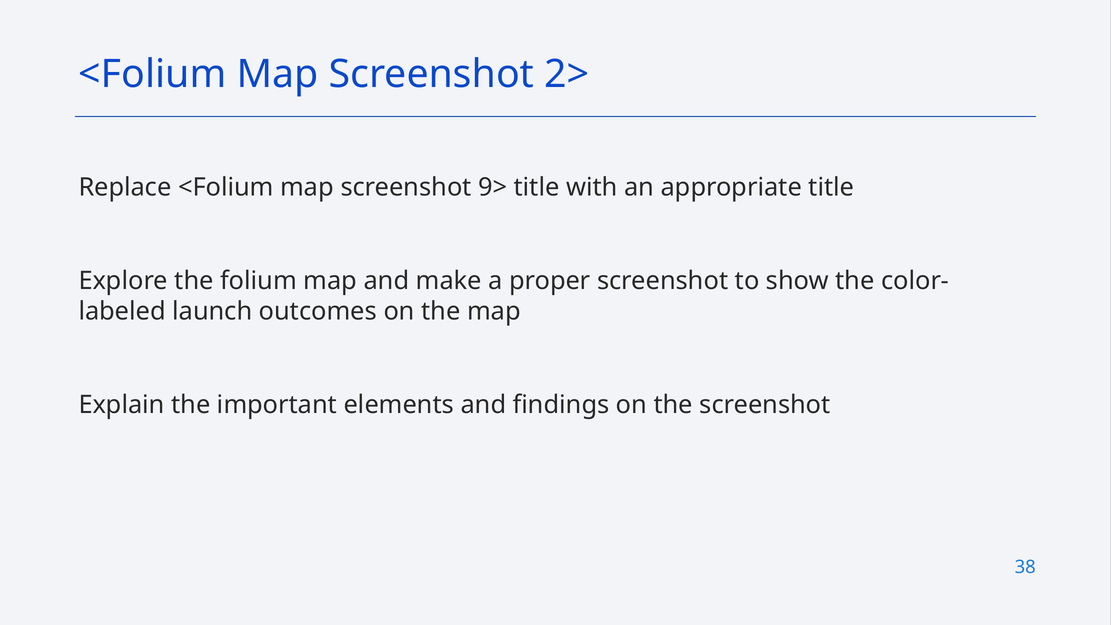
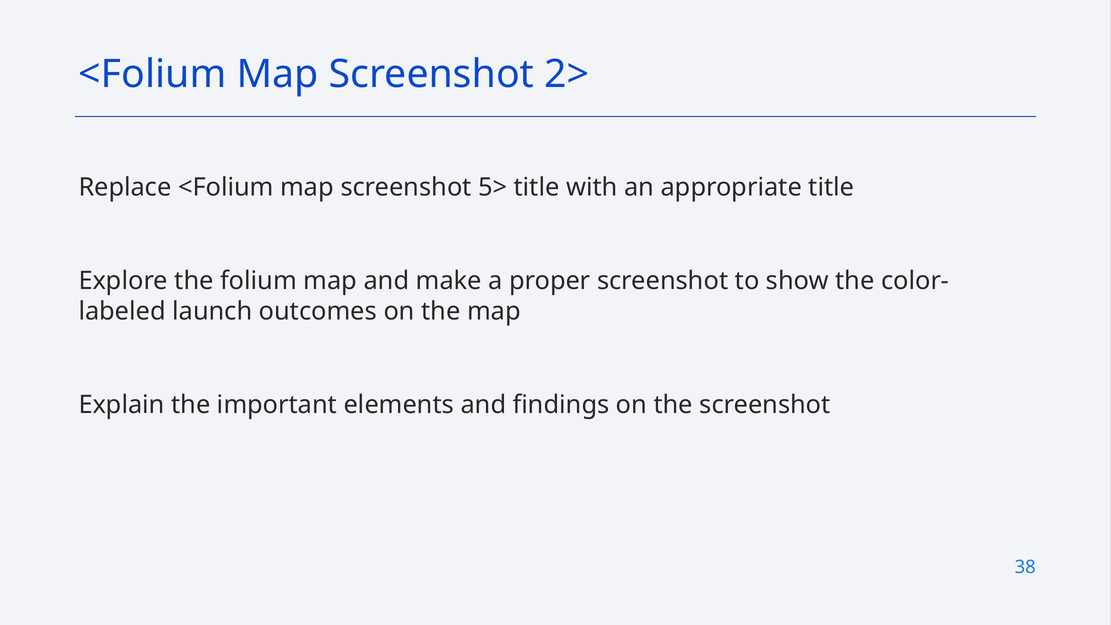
9>: 9> -> 5>
